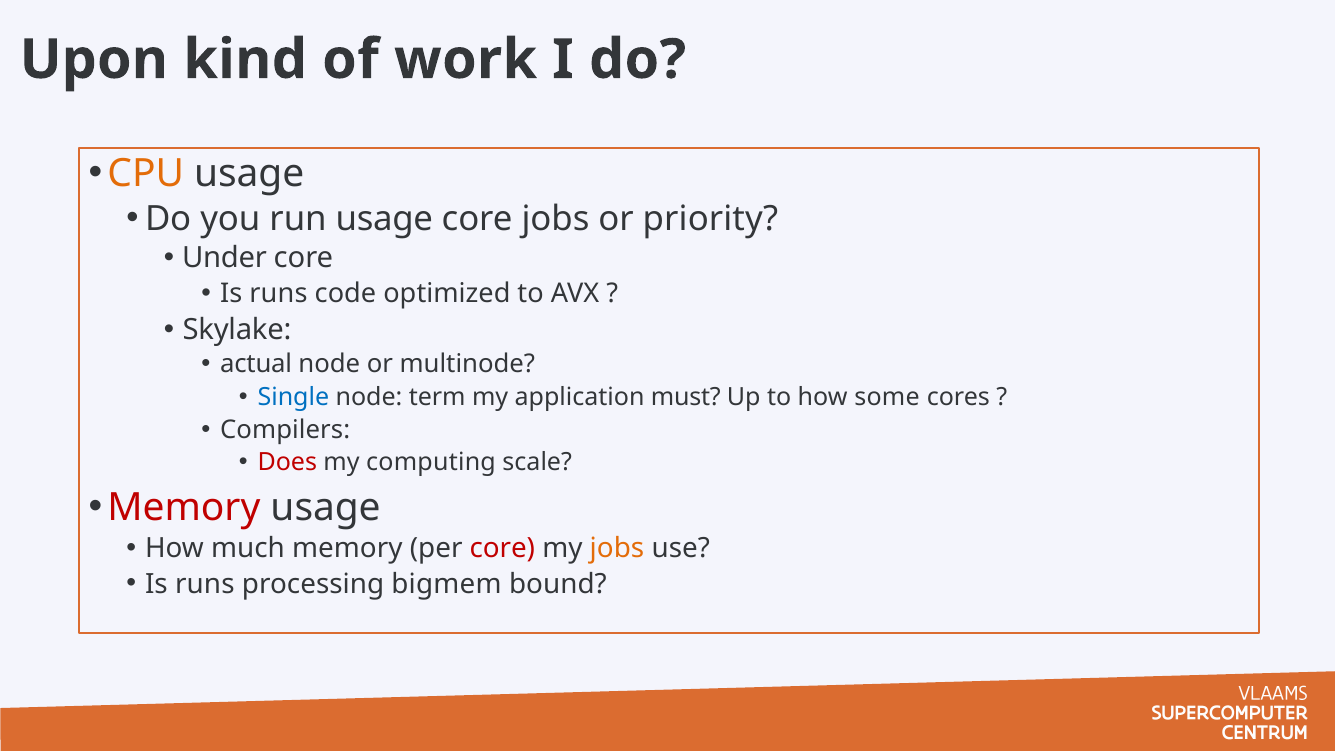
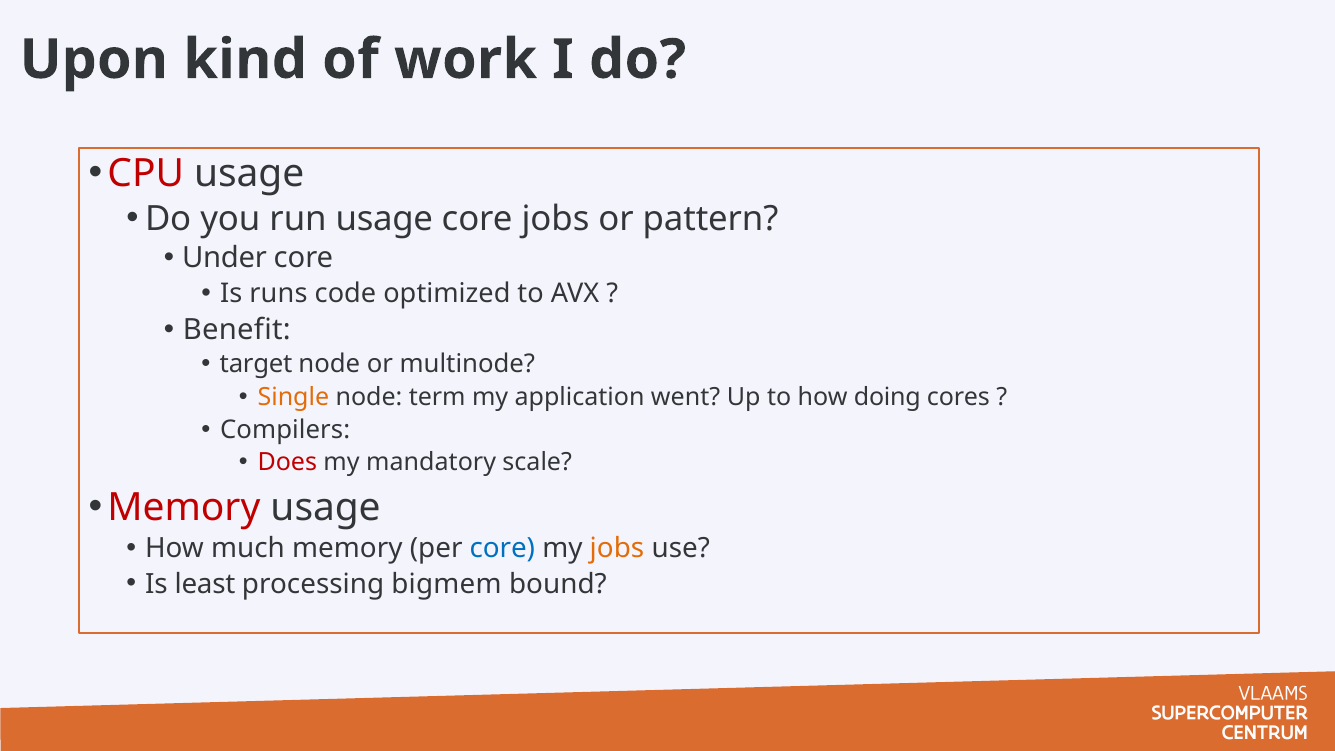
CPU colour: orange -> red
priority: priority -> pattern
Skylake: Skylake -> Benefit
actual: actual -> target
Single colour: blue -> orange
must: must -> went
some: some -> doing
computing: computing -> mandatory
core at (502, 549) colour: red -> blue
runs at (205, 584): runs -> least
